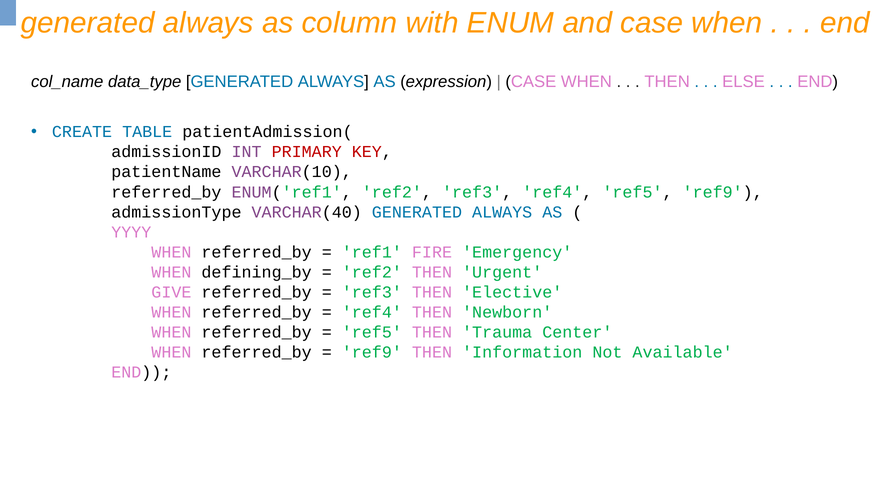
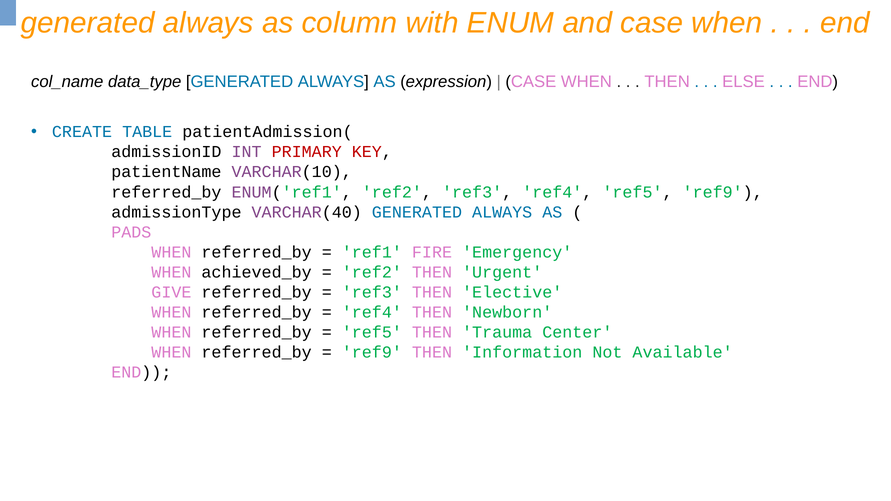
YYYY: YYYY -> PADS
defining_by: defining_by -> achieved_by
